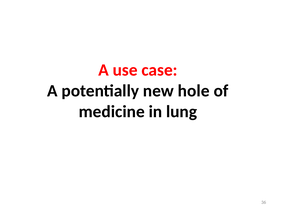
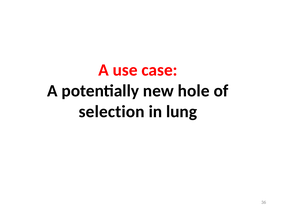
medicine: medicine -> selection
